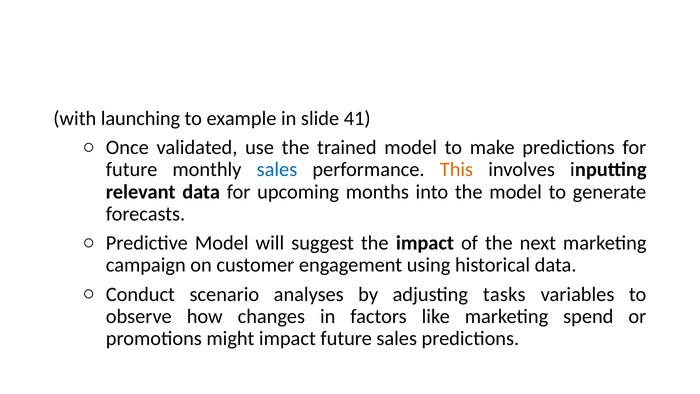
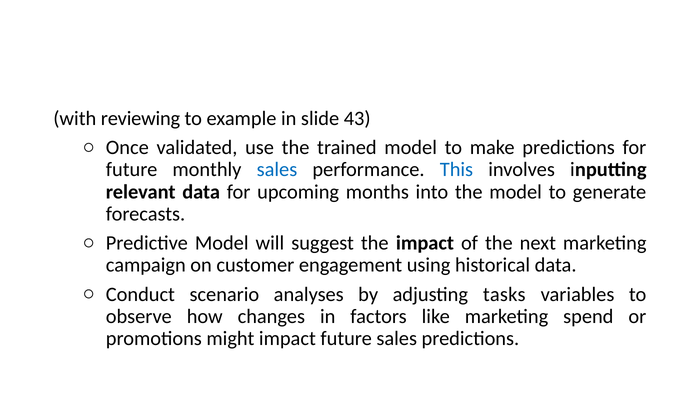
launching: launching -> reviewing
41: 41 -> 43
This colour: orange -> blue
